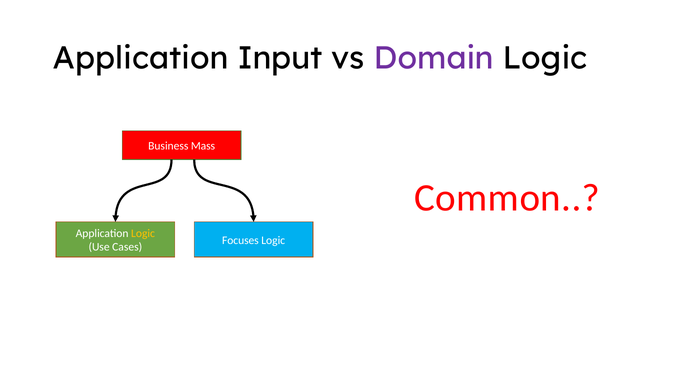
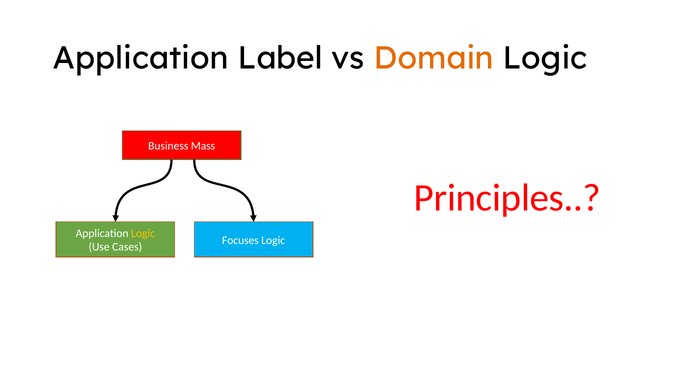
Input: Input -> Label
Domain colour: purple -> orange
Common: Common -> Principles
